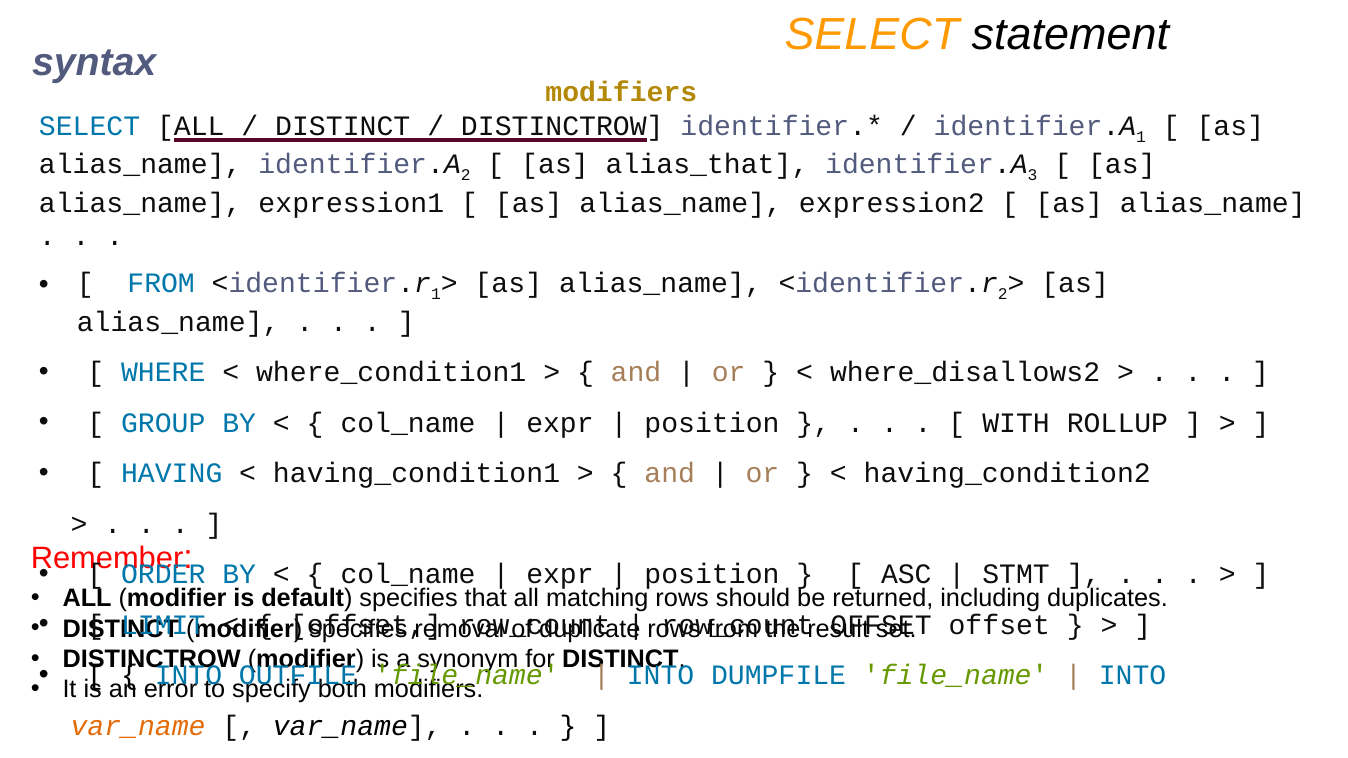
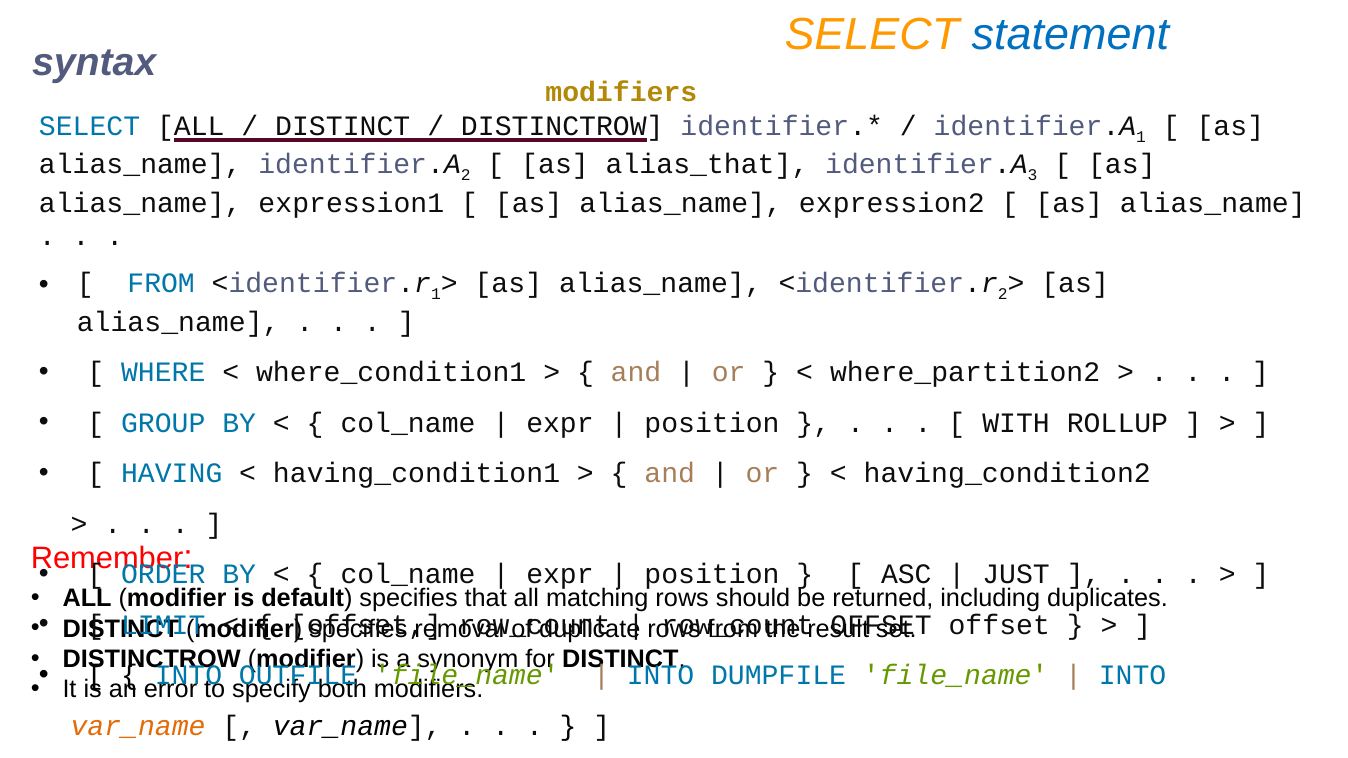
statement colour: black -> blue
where_disallows2: where_disallows2 -> where_partition2
STMT: STMT -> JUST
